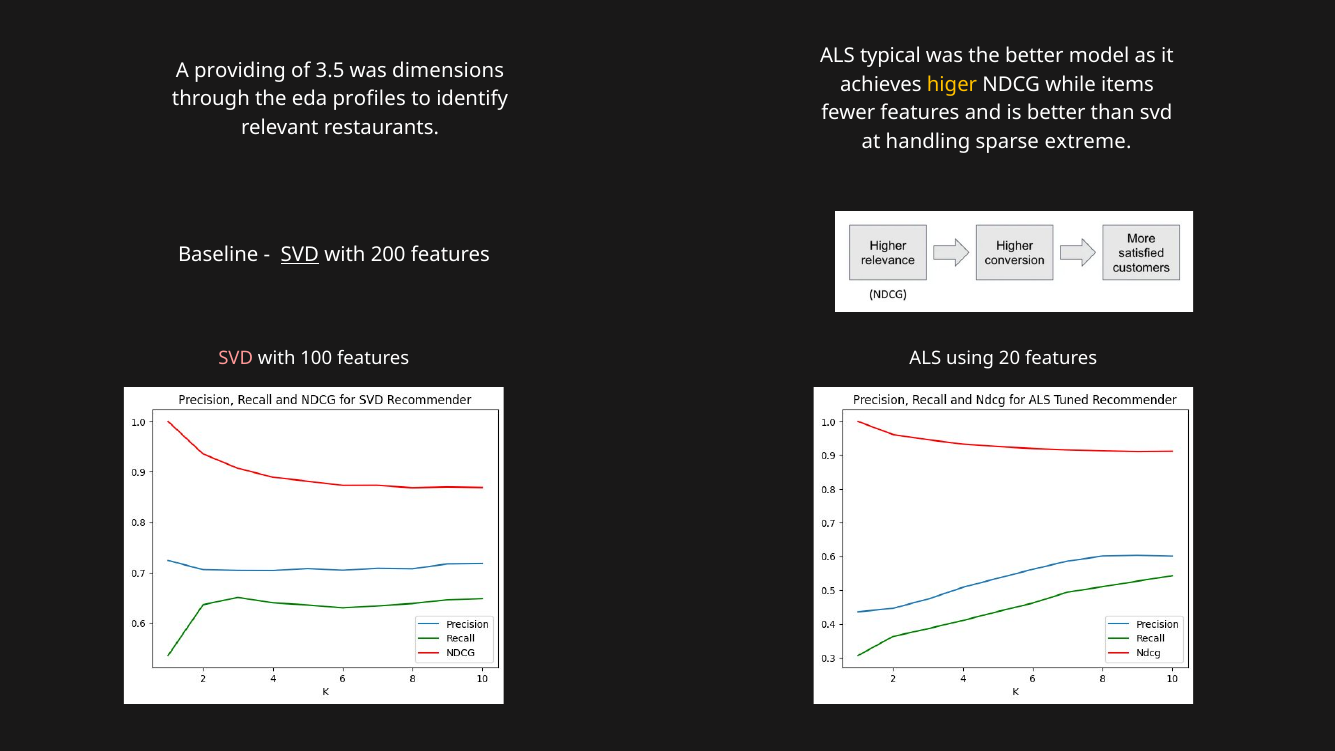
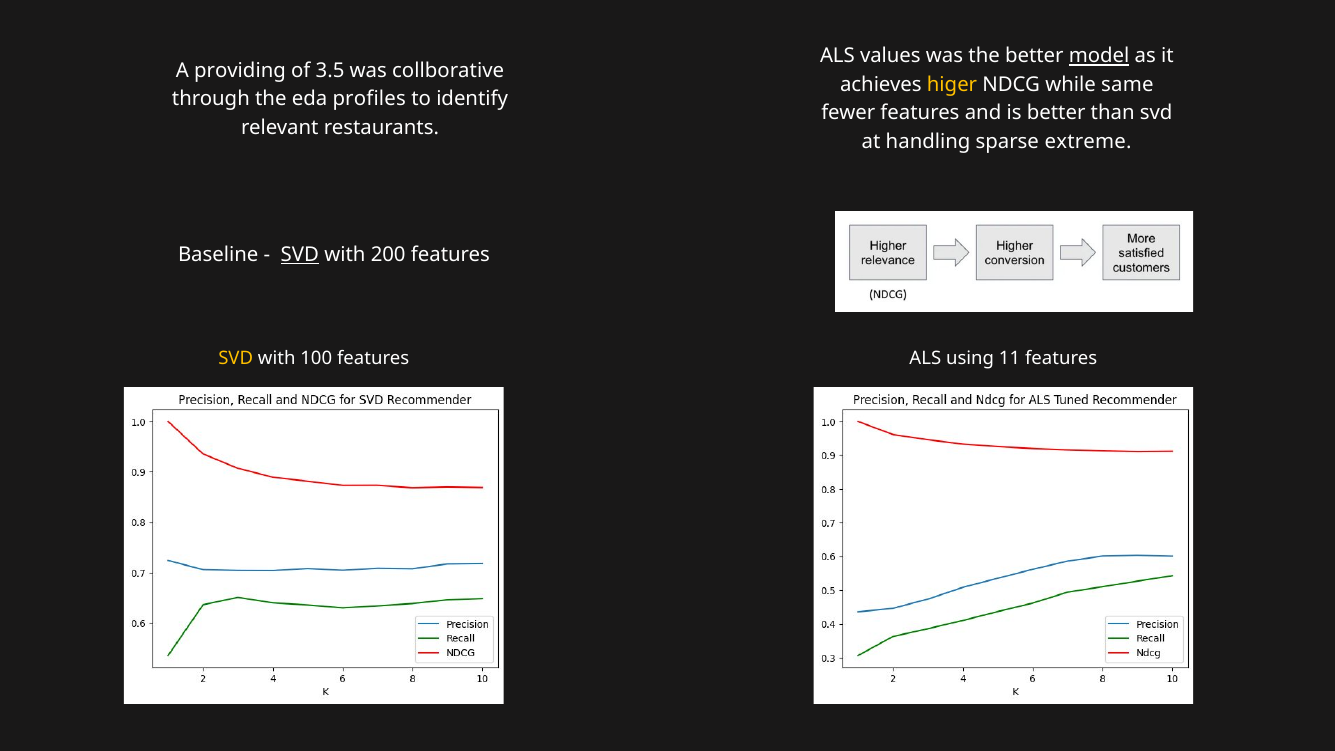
typical: typical -> values
model underline: none -> present
dimensions: dimensions -> collborative
items: items -> same
SVD at (236, 359) colour: pink -> yellow
20: 20 -> 11
